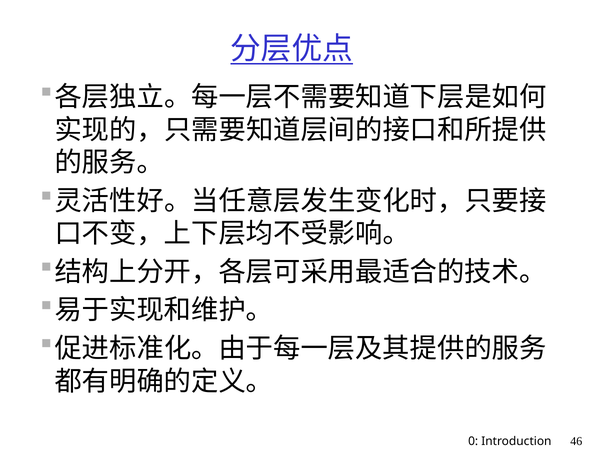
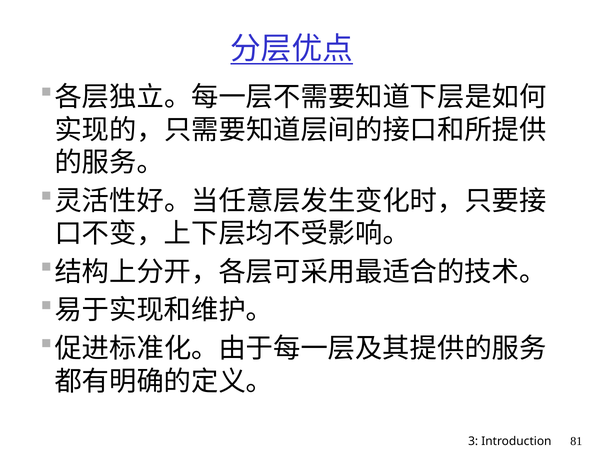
0: 0 -> 3
46: 46 -> 81
